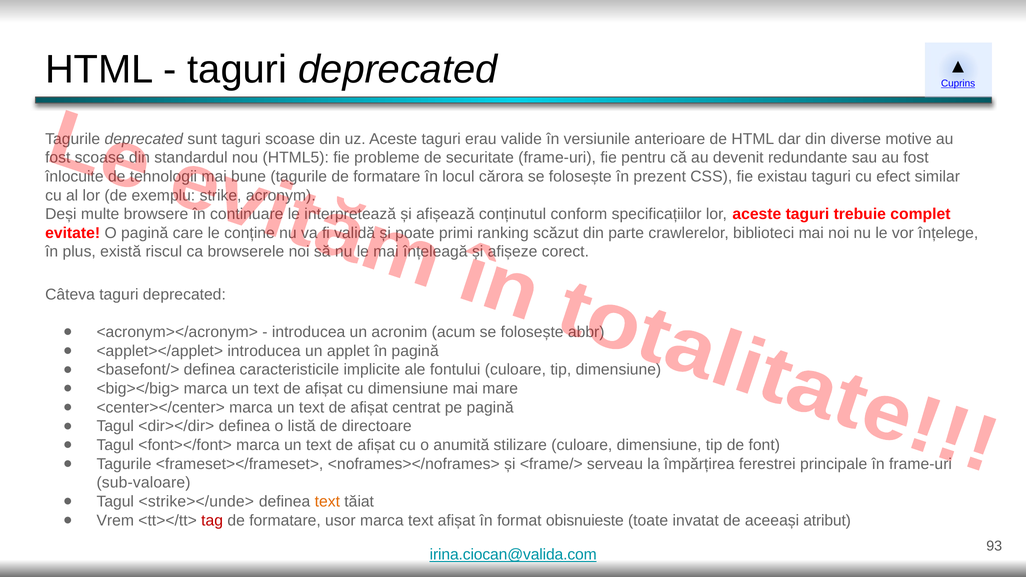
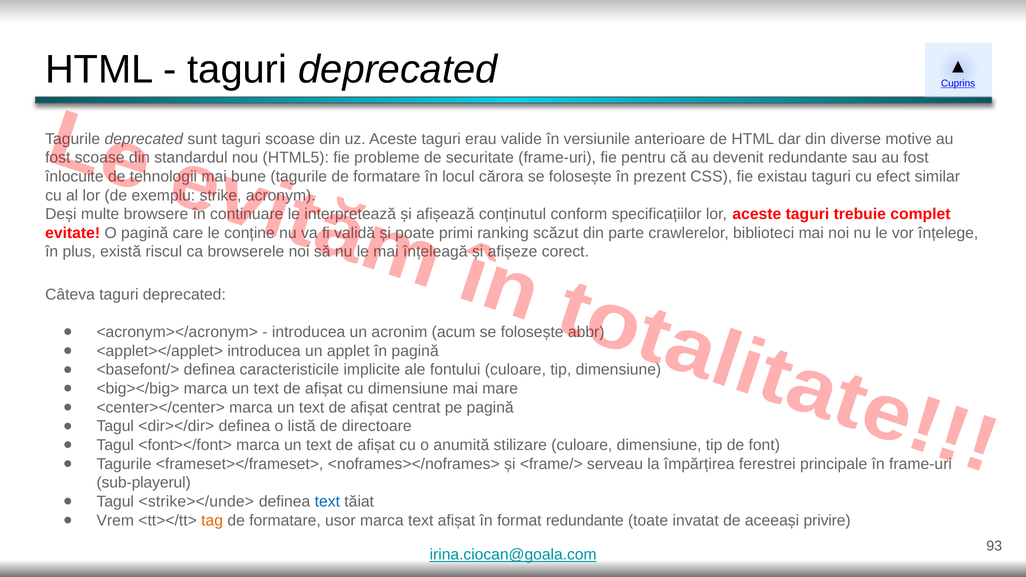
sub-valoare: sub-valoare -> sub-playerul
text at (327, 502) colour: orange -> blue
tag colour: red -> orange
format obisnuieste: obisnuieste -> redundante
atribut: atribut -> privire
irina.ciocan@valida.com: irina.ciocan@valida.com -> irina.ciocan@goala.com
